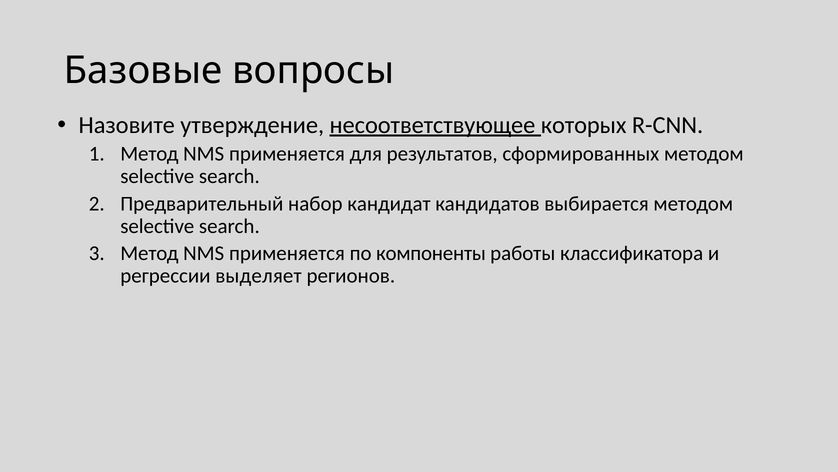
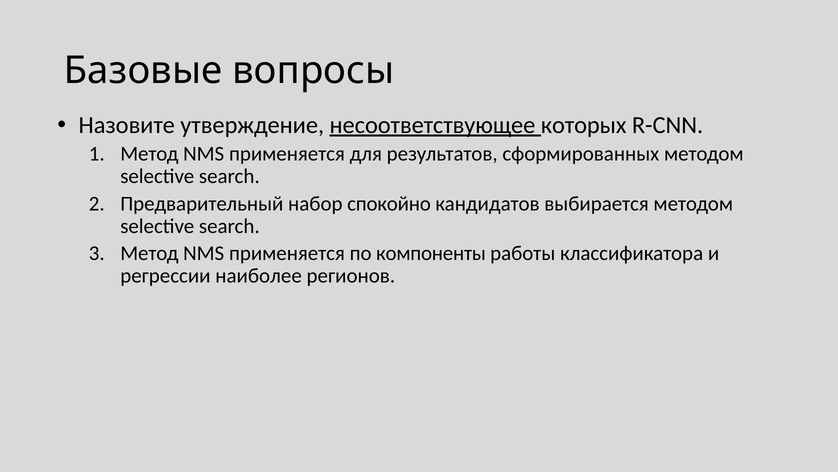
кандидат: кандидат -> спокойно
выделяет: выделяет -> наиболее
